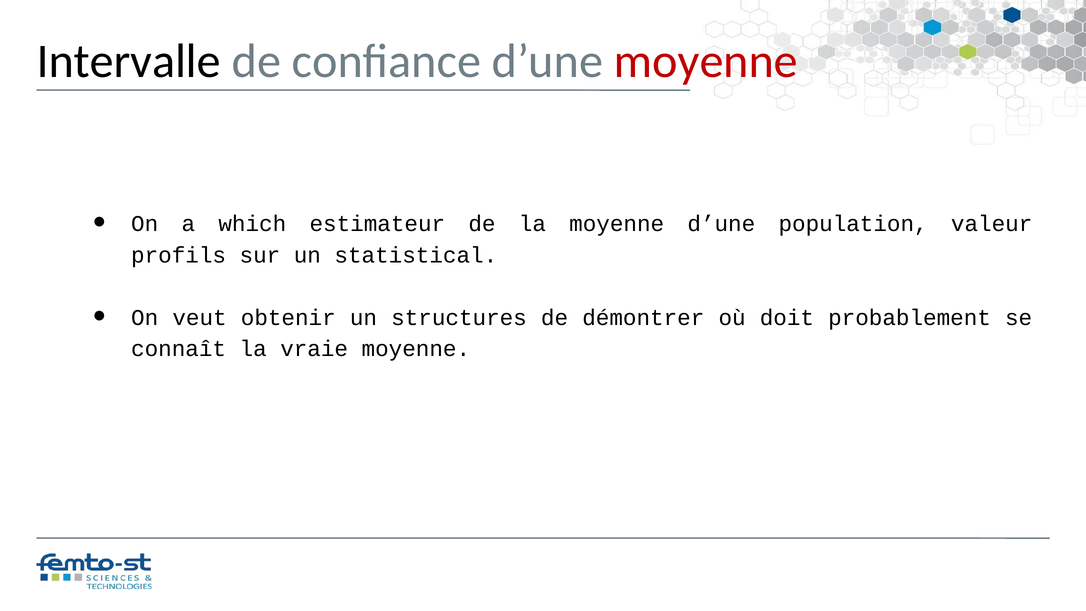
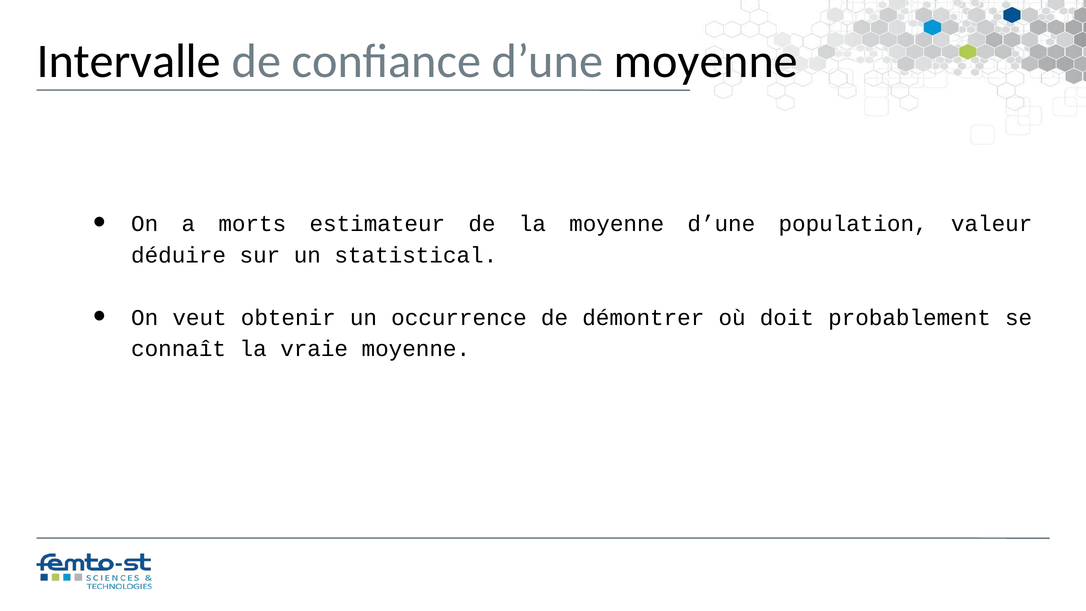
moyenne at (706, 61) colour: red -> black
which: which -> morts
profils: profils -> déduire
structures: structures -> occurrence
